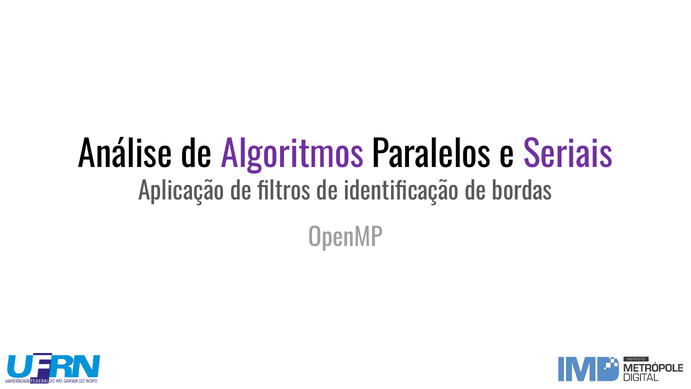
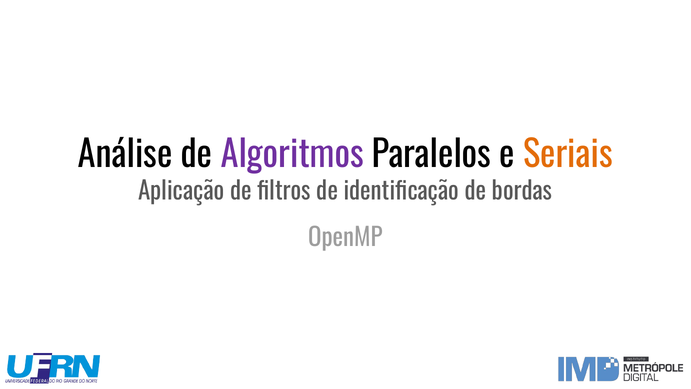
Seriais colour: purple -> orange
